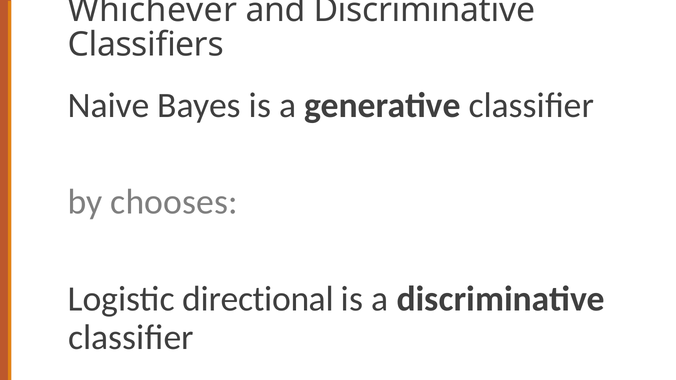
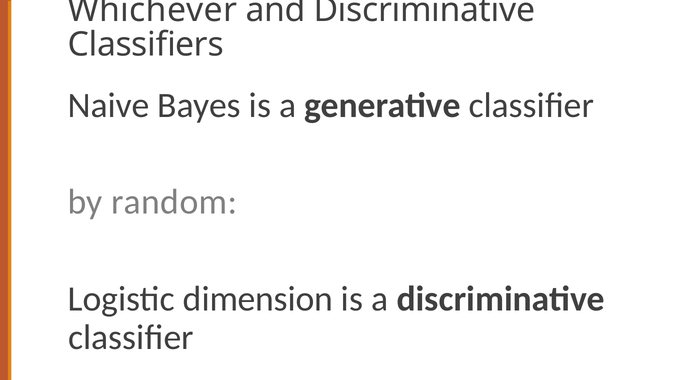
chooses: chooses -> random
directional: directional -> dimension
